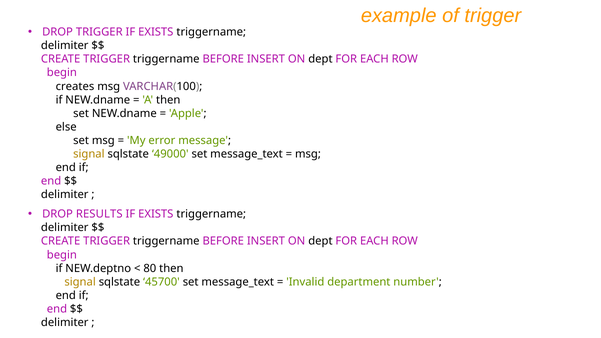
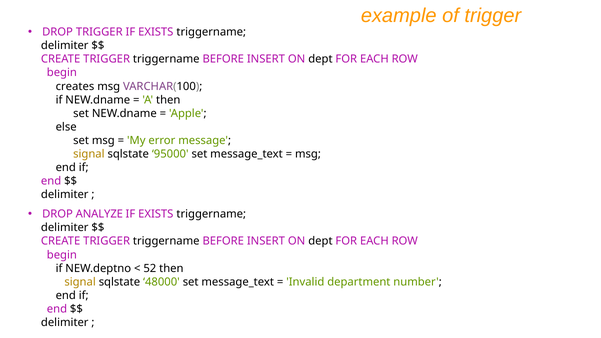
49000: 49000 -> 95000
RESULTS: RESULTS -> ANALYZE
80: 80 -> 52
45700: 45700 -> 48000
